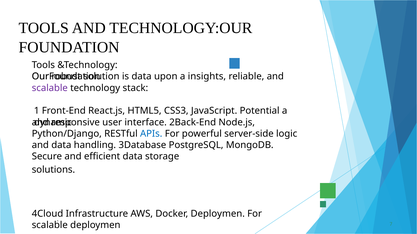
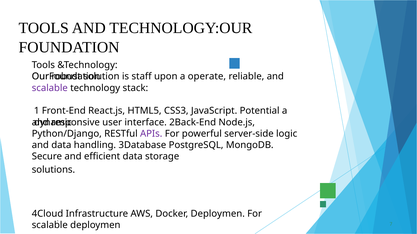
is data: data -> staff
insights: insights -> operate
APIs colour: blue -> purple
